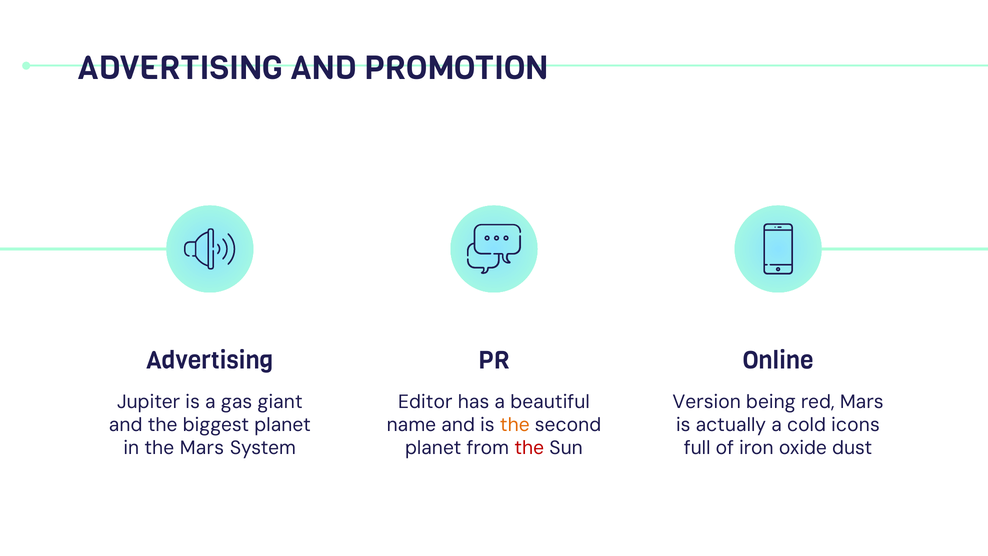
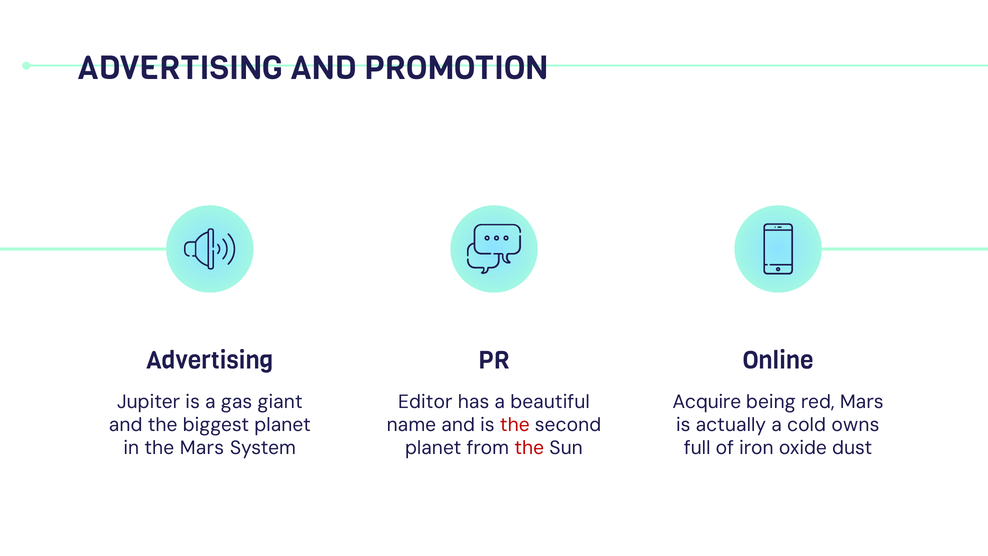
Version: Version -> Acquire
the at (515, 425) colour: orange -> red
icons: icons -> owns
